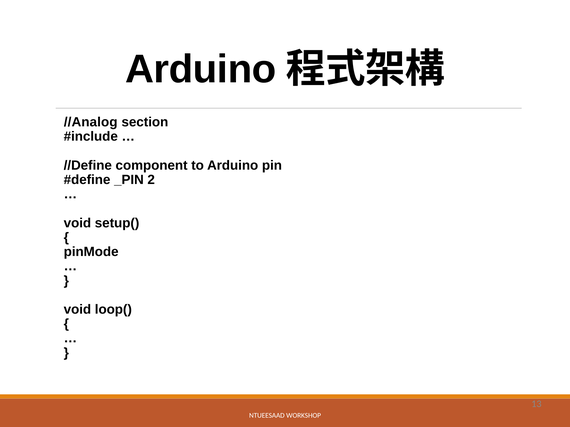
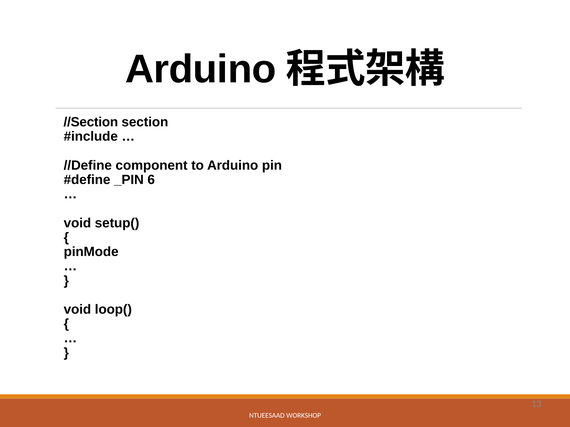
//Analog: //Analog -> //Section
2: 2 -> 6
